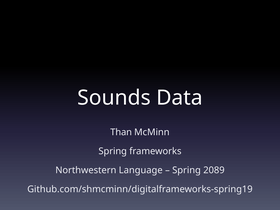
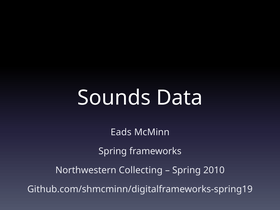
Than: Than -> Eads
Language: Language -> Collecting
2089: 2089 -> 2010
